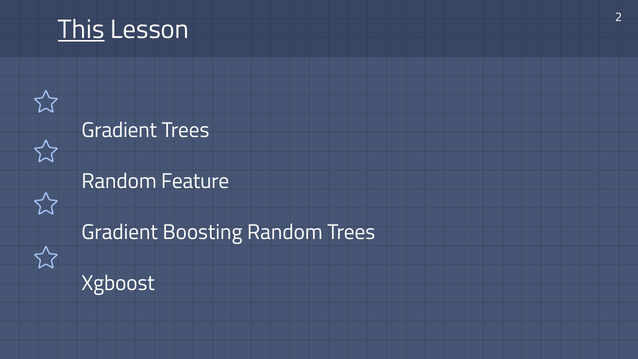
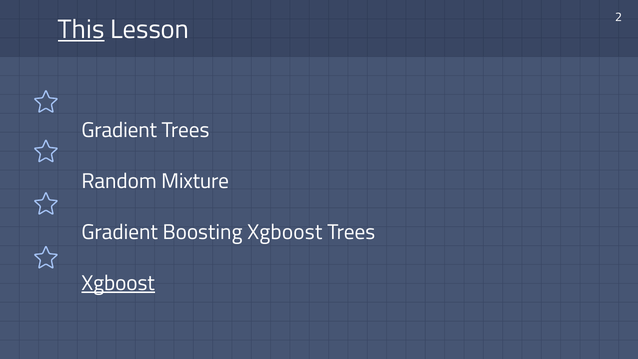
Feature: Feature -> Mixture
Boosting Random: Random -> Xgboost
Xgboost at (118, 283) underline: none -> present
